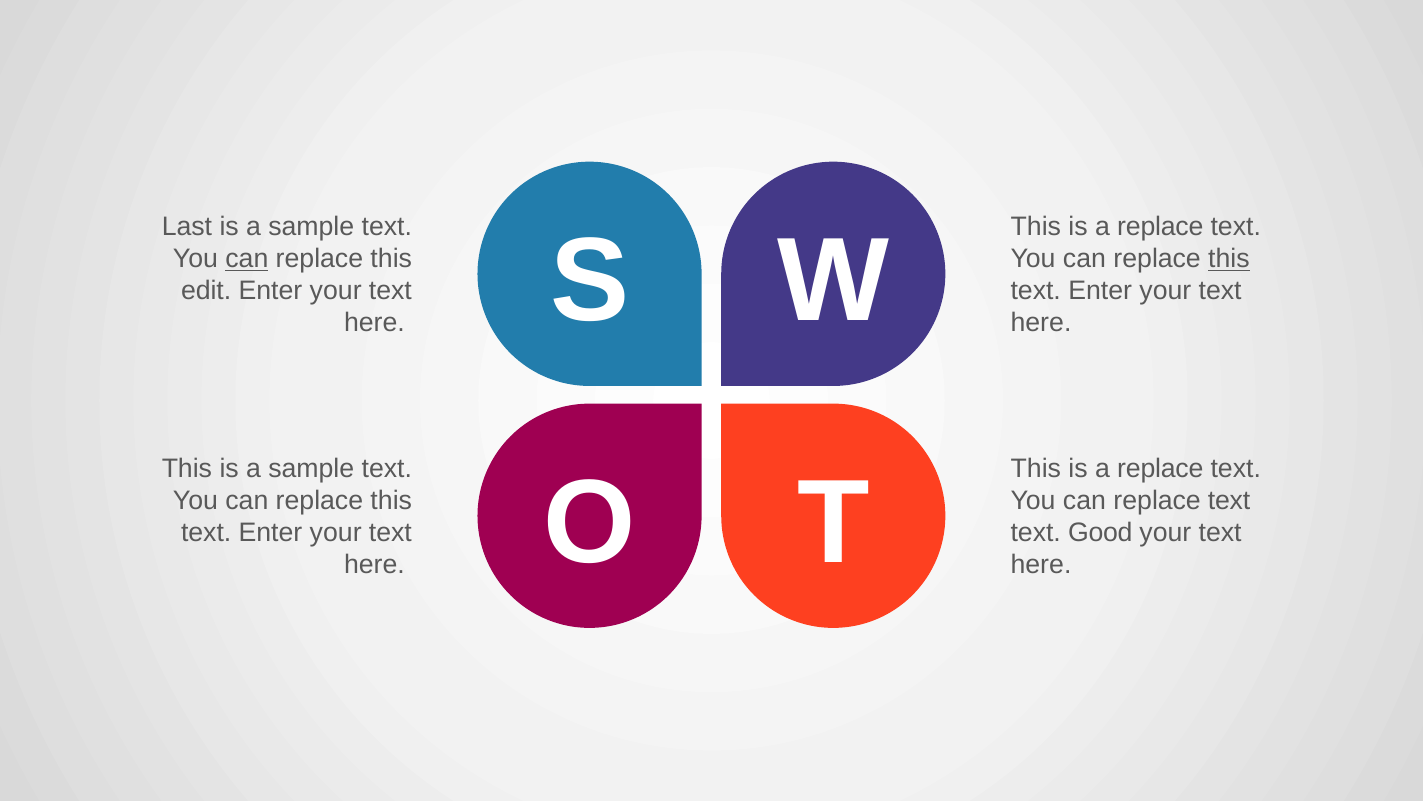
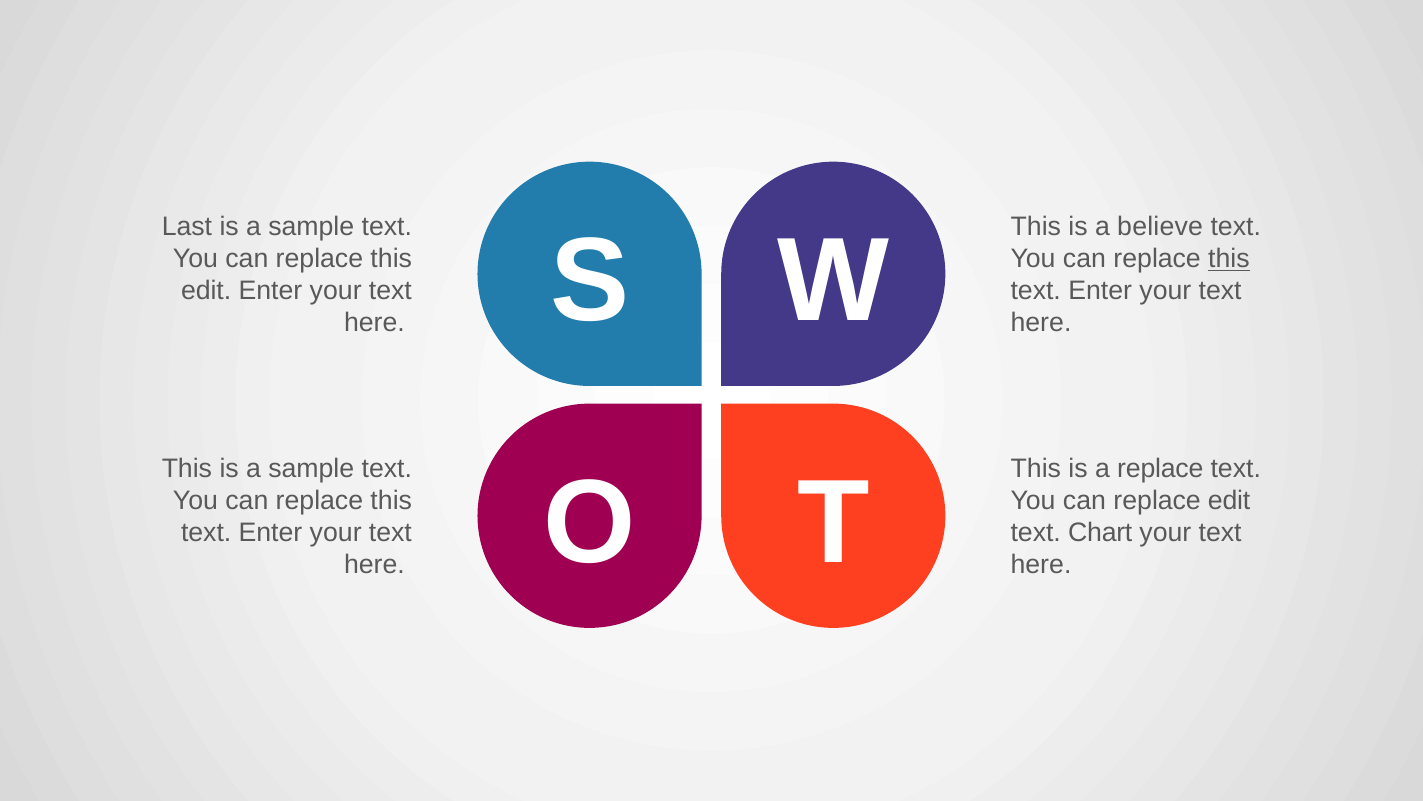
replace at (1160, 227): replace -> believe
can at (247, 259) underline: present -> none
can replace text: text -> edit
Good: Good -> Chart
